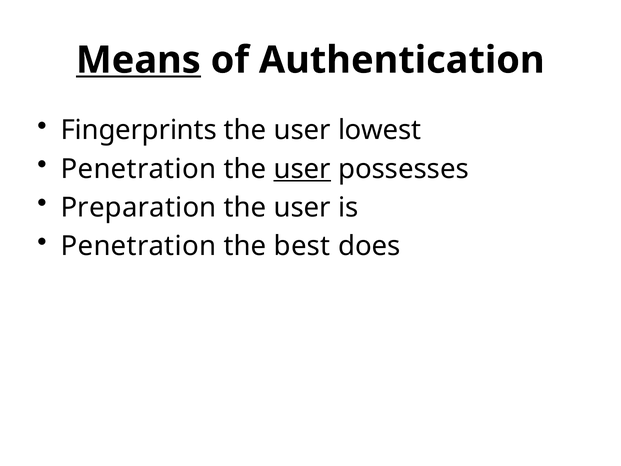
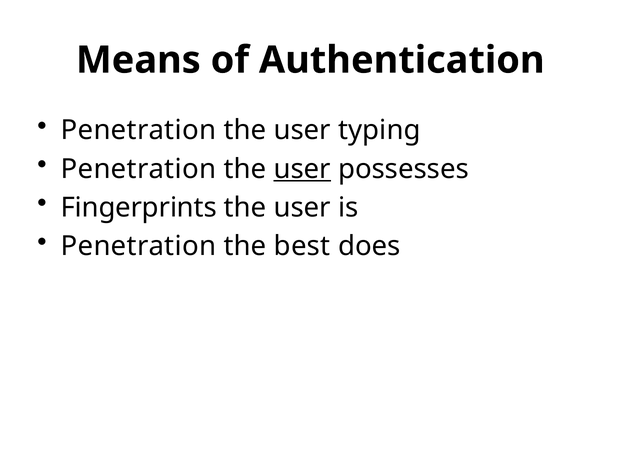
Means underline: present -> none
Fingerprints at (139, 130): Fingerprints -> Penetration
lowest: lowest -> typing
Preparation: Preparation -> Fingerprints
